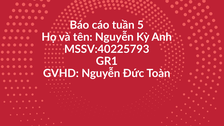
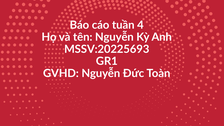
5: 5 -> 4
MSSV:40225793: MSSV:40225793 -> MSSV:20225693
